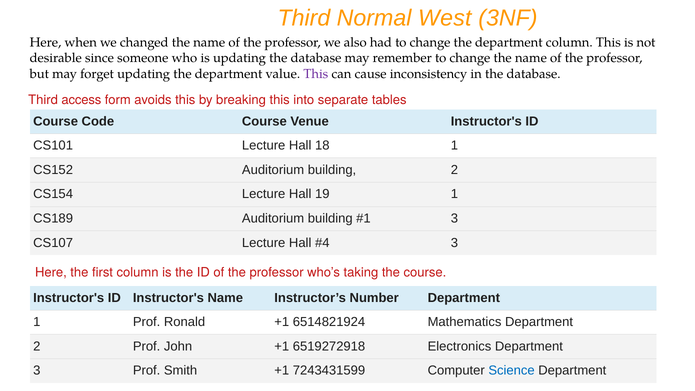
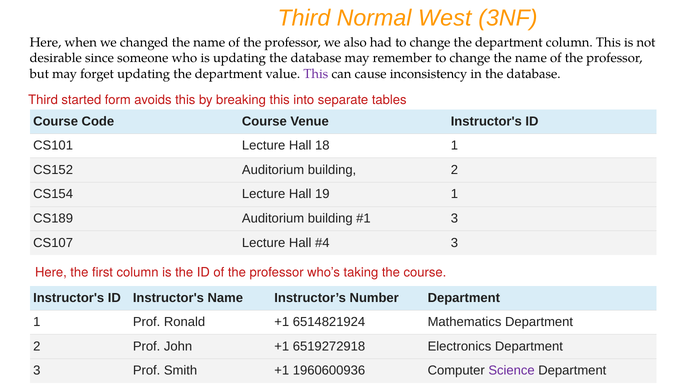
access: access -> started
7243431599: 7243431599 -> 1960600936
Science colour: blue -> purple
